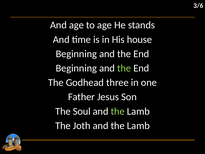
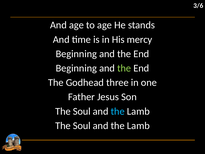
house: house -> mercy
the at (118, 111) colour: light green -> light blue
Joth at (82, 125): Joth -> Soul
